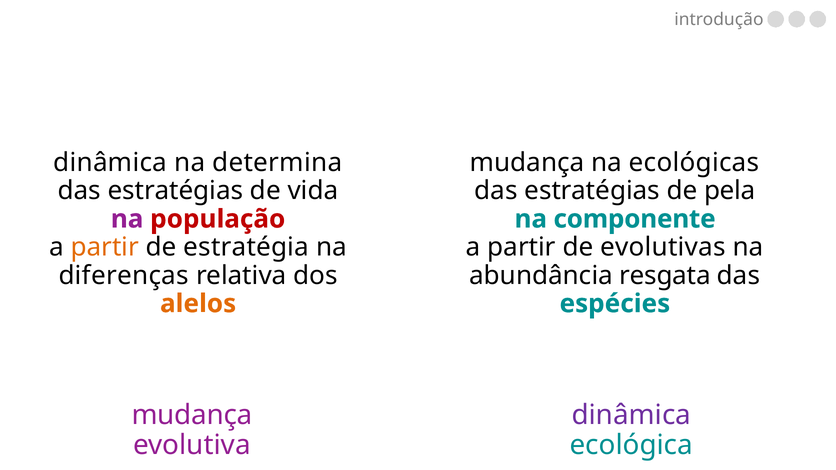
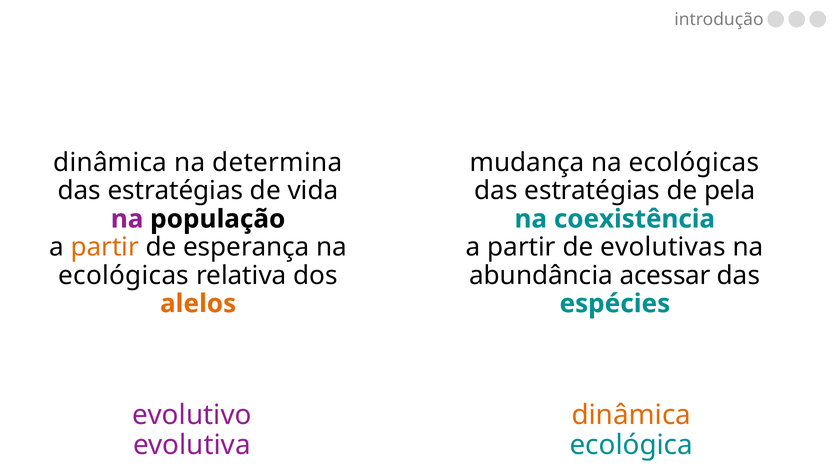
população colour: red -> black
componente: componente -> coexistência
estratégia: estratégia -> esperança
diferenças at (124, 276): diferenças -> ecológicas
resgata: resgata -> acessar
mudança at (192, 415): mudança -> evolutivo
dinâmica at (631, 415) colour: purple -> orange
